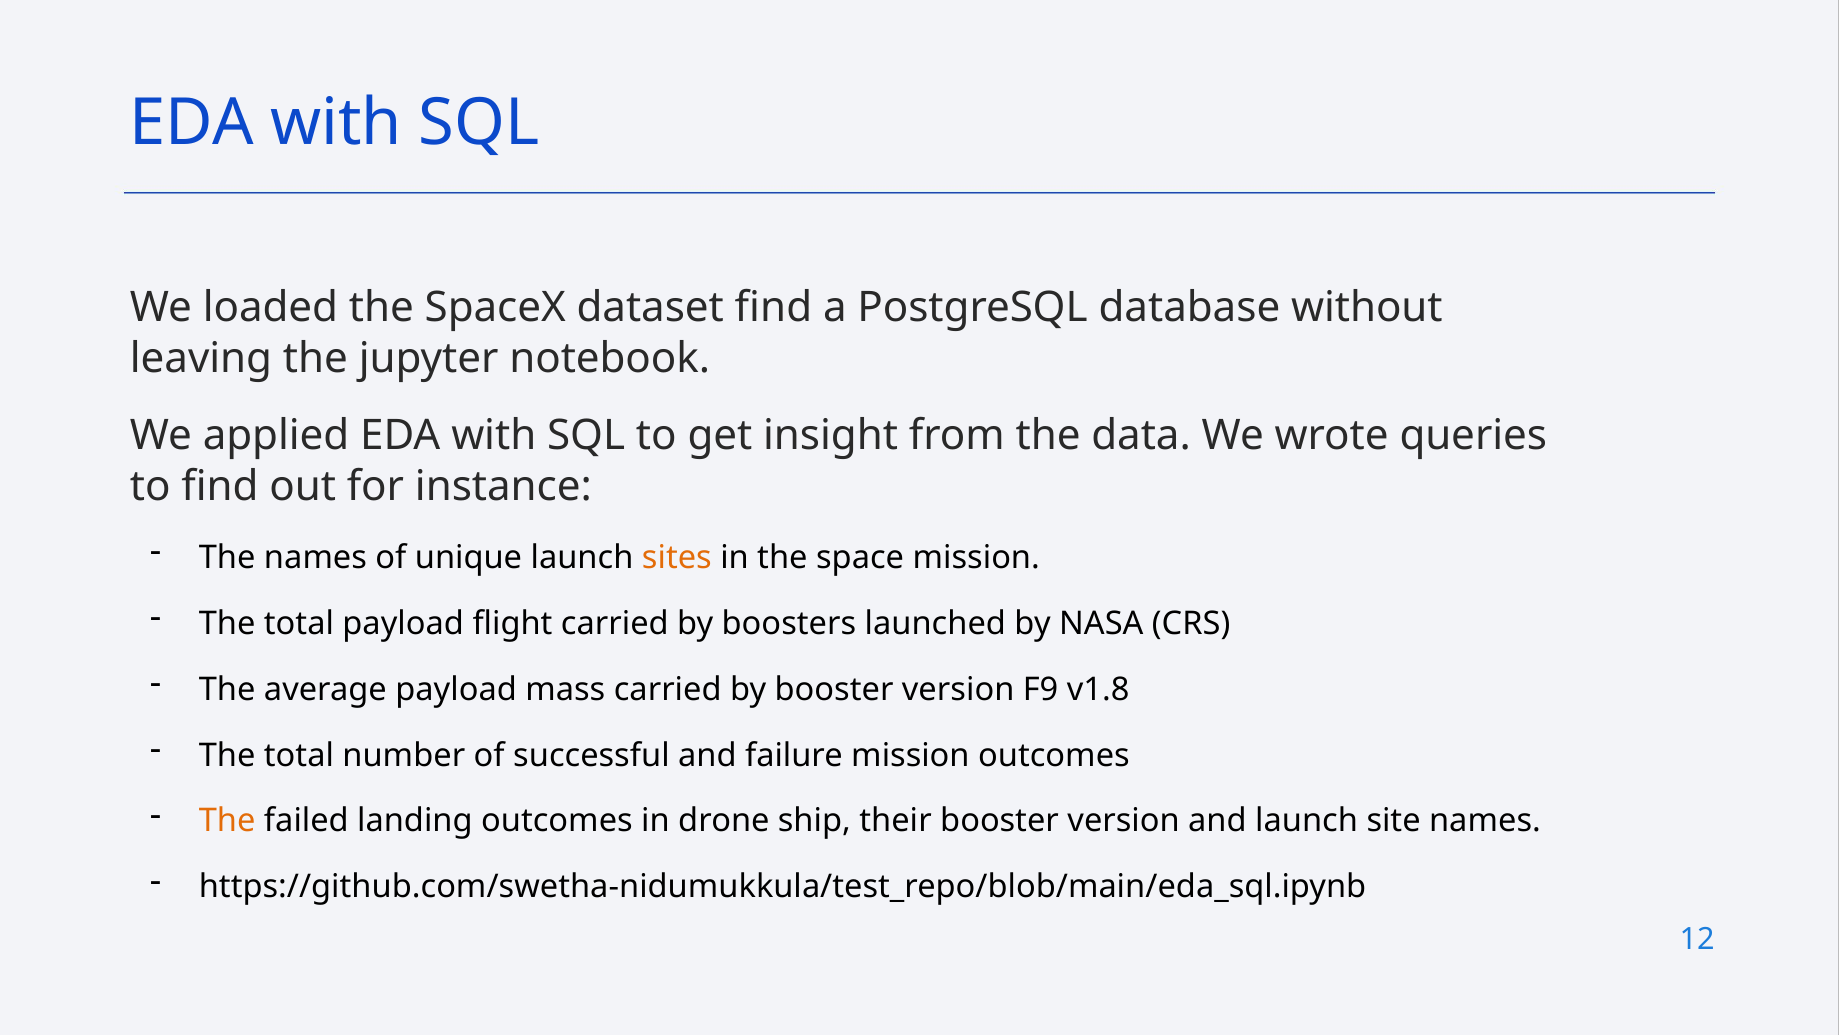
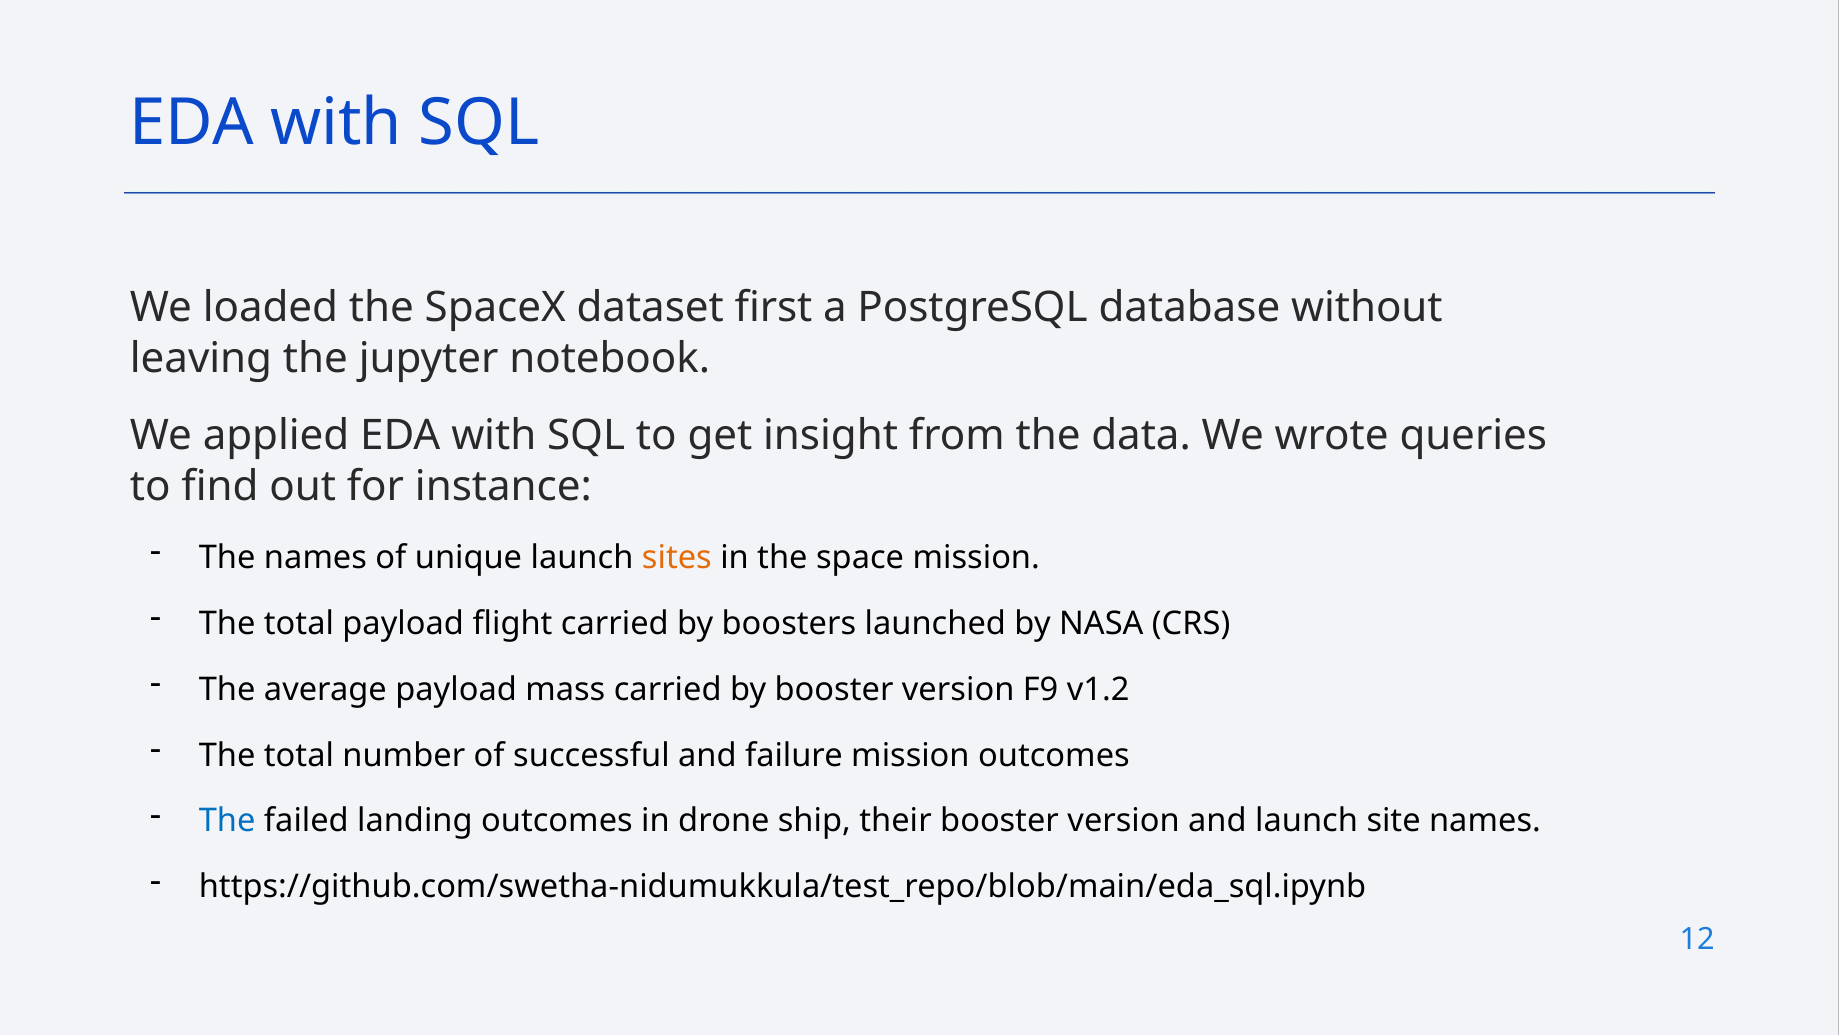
dataset find: find -> first
v1.8: v1.8 -> v1.2
The at (227, 821) colour: orange -> blue
